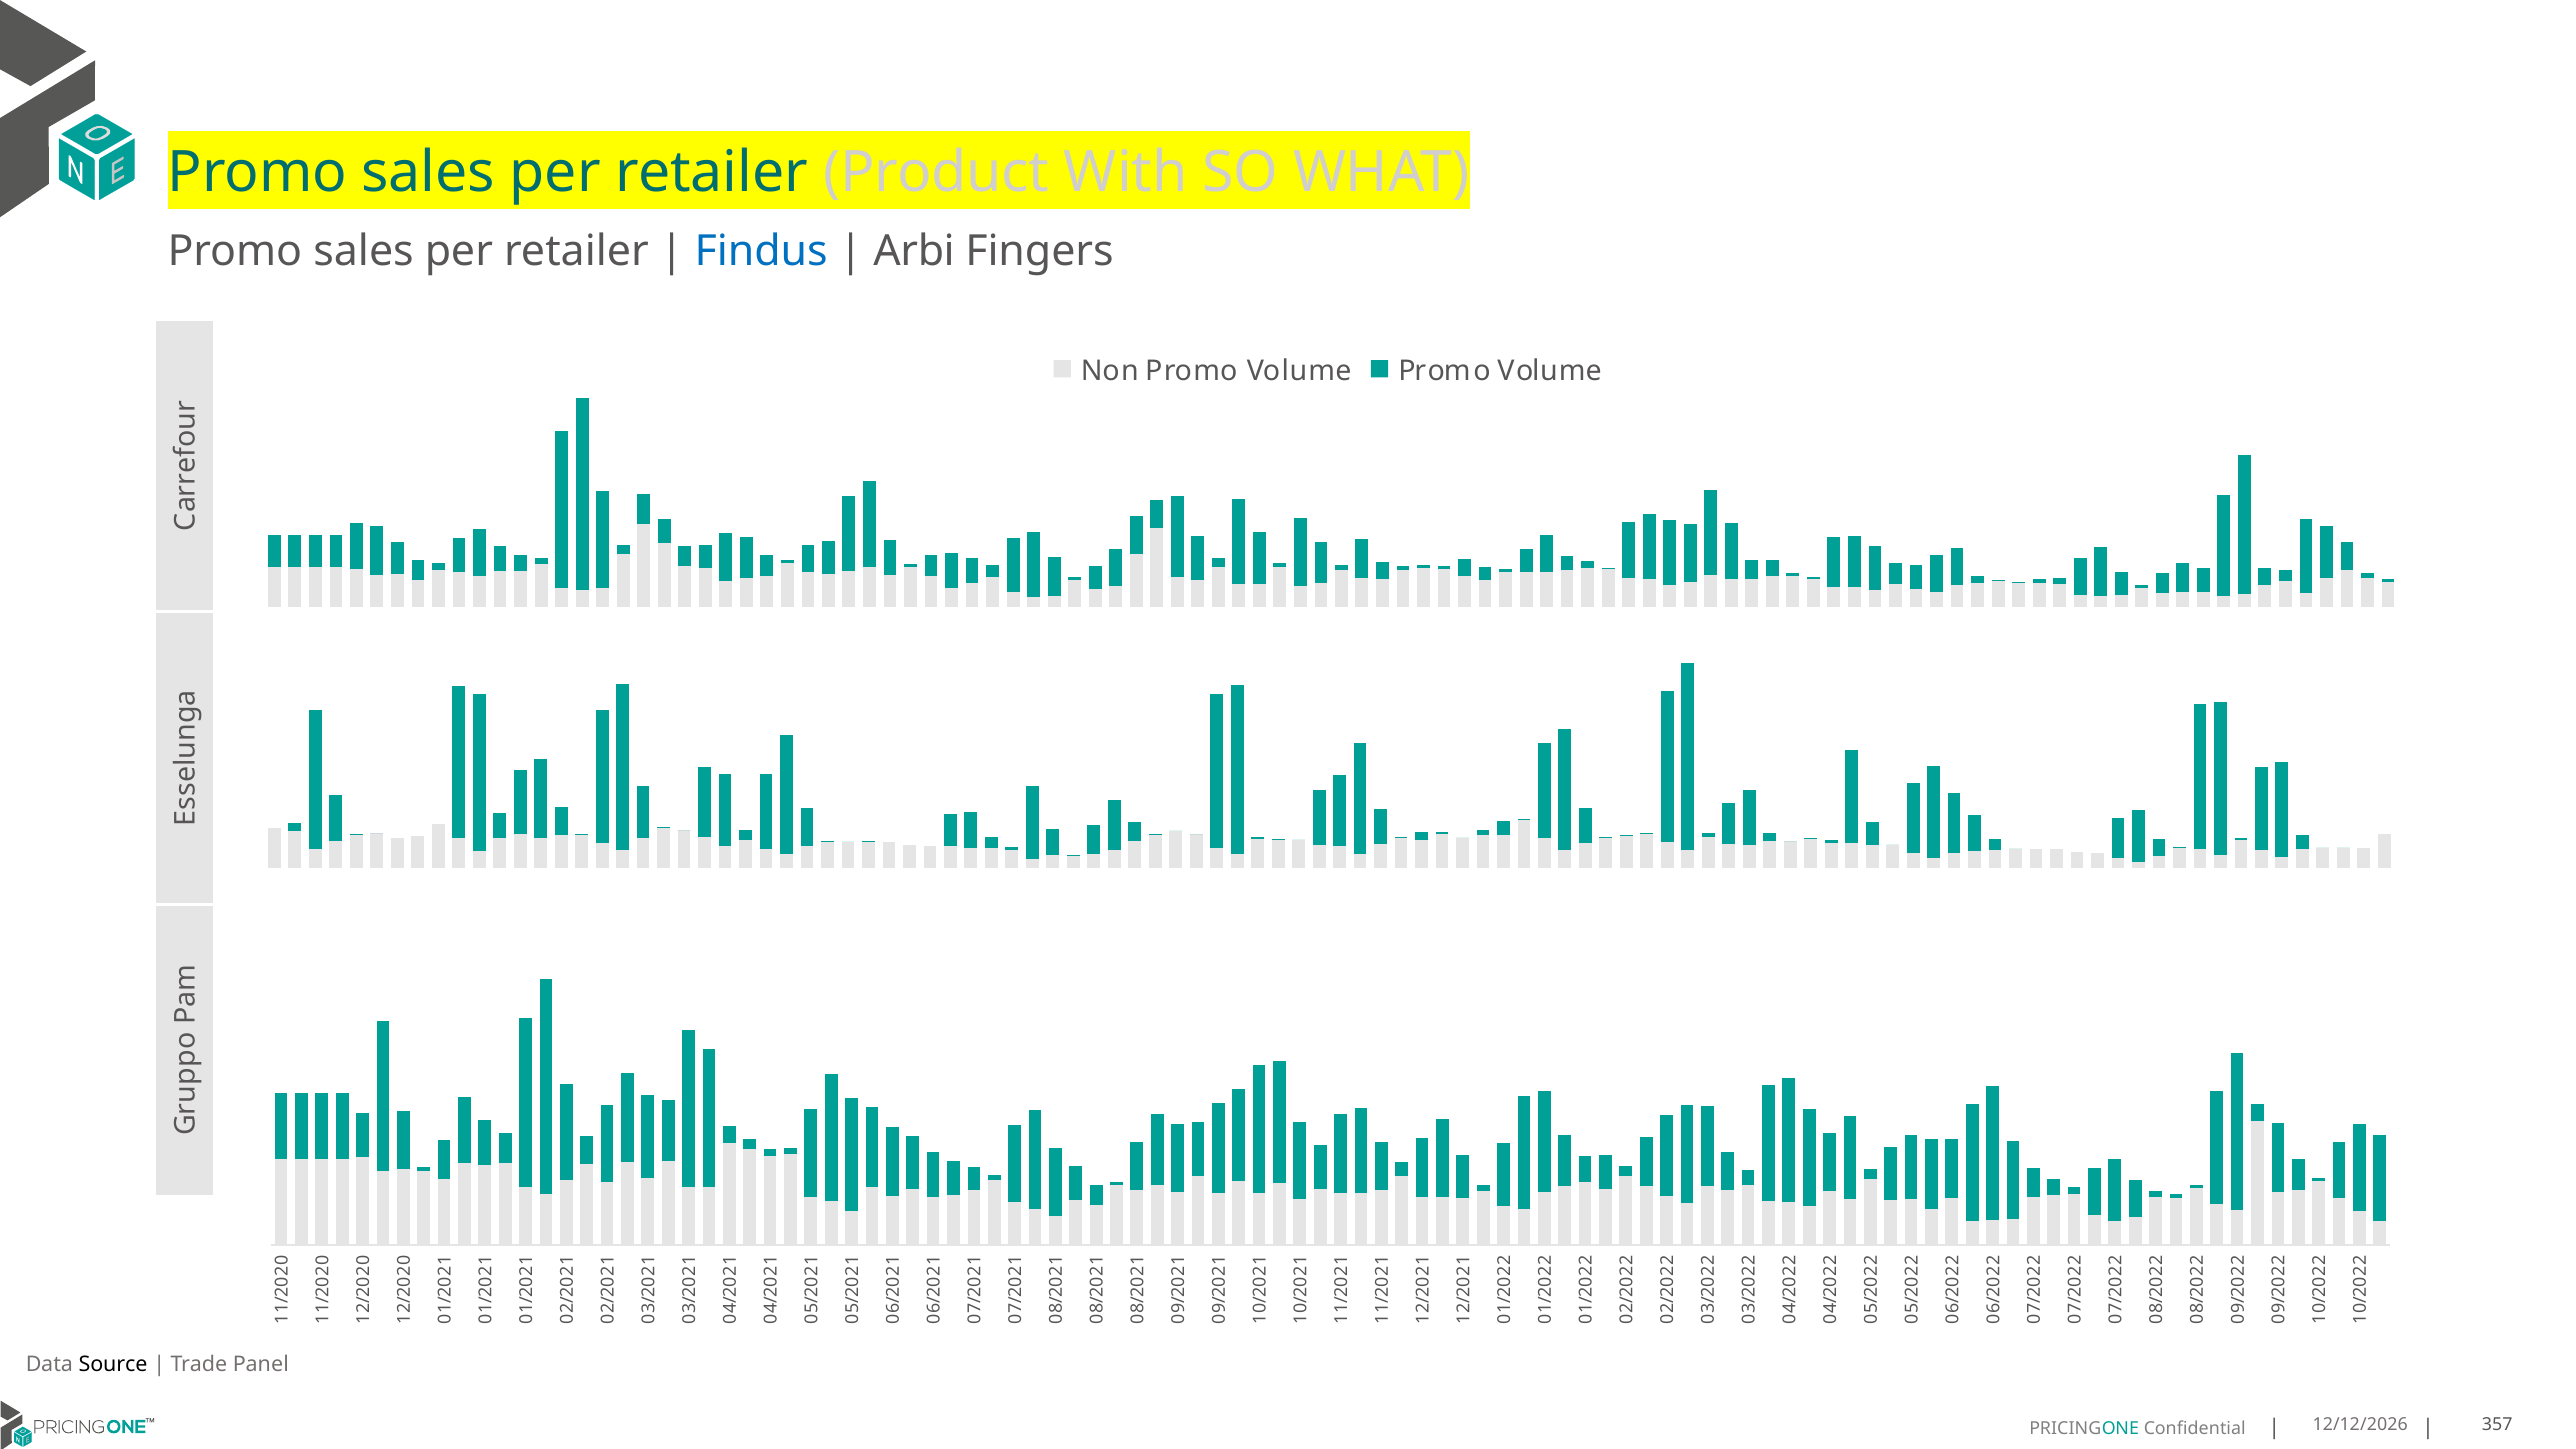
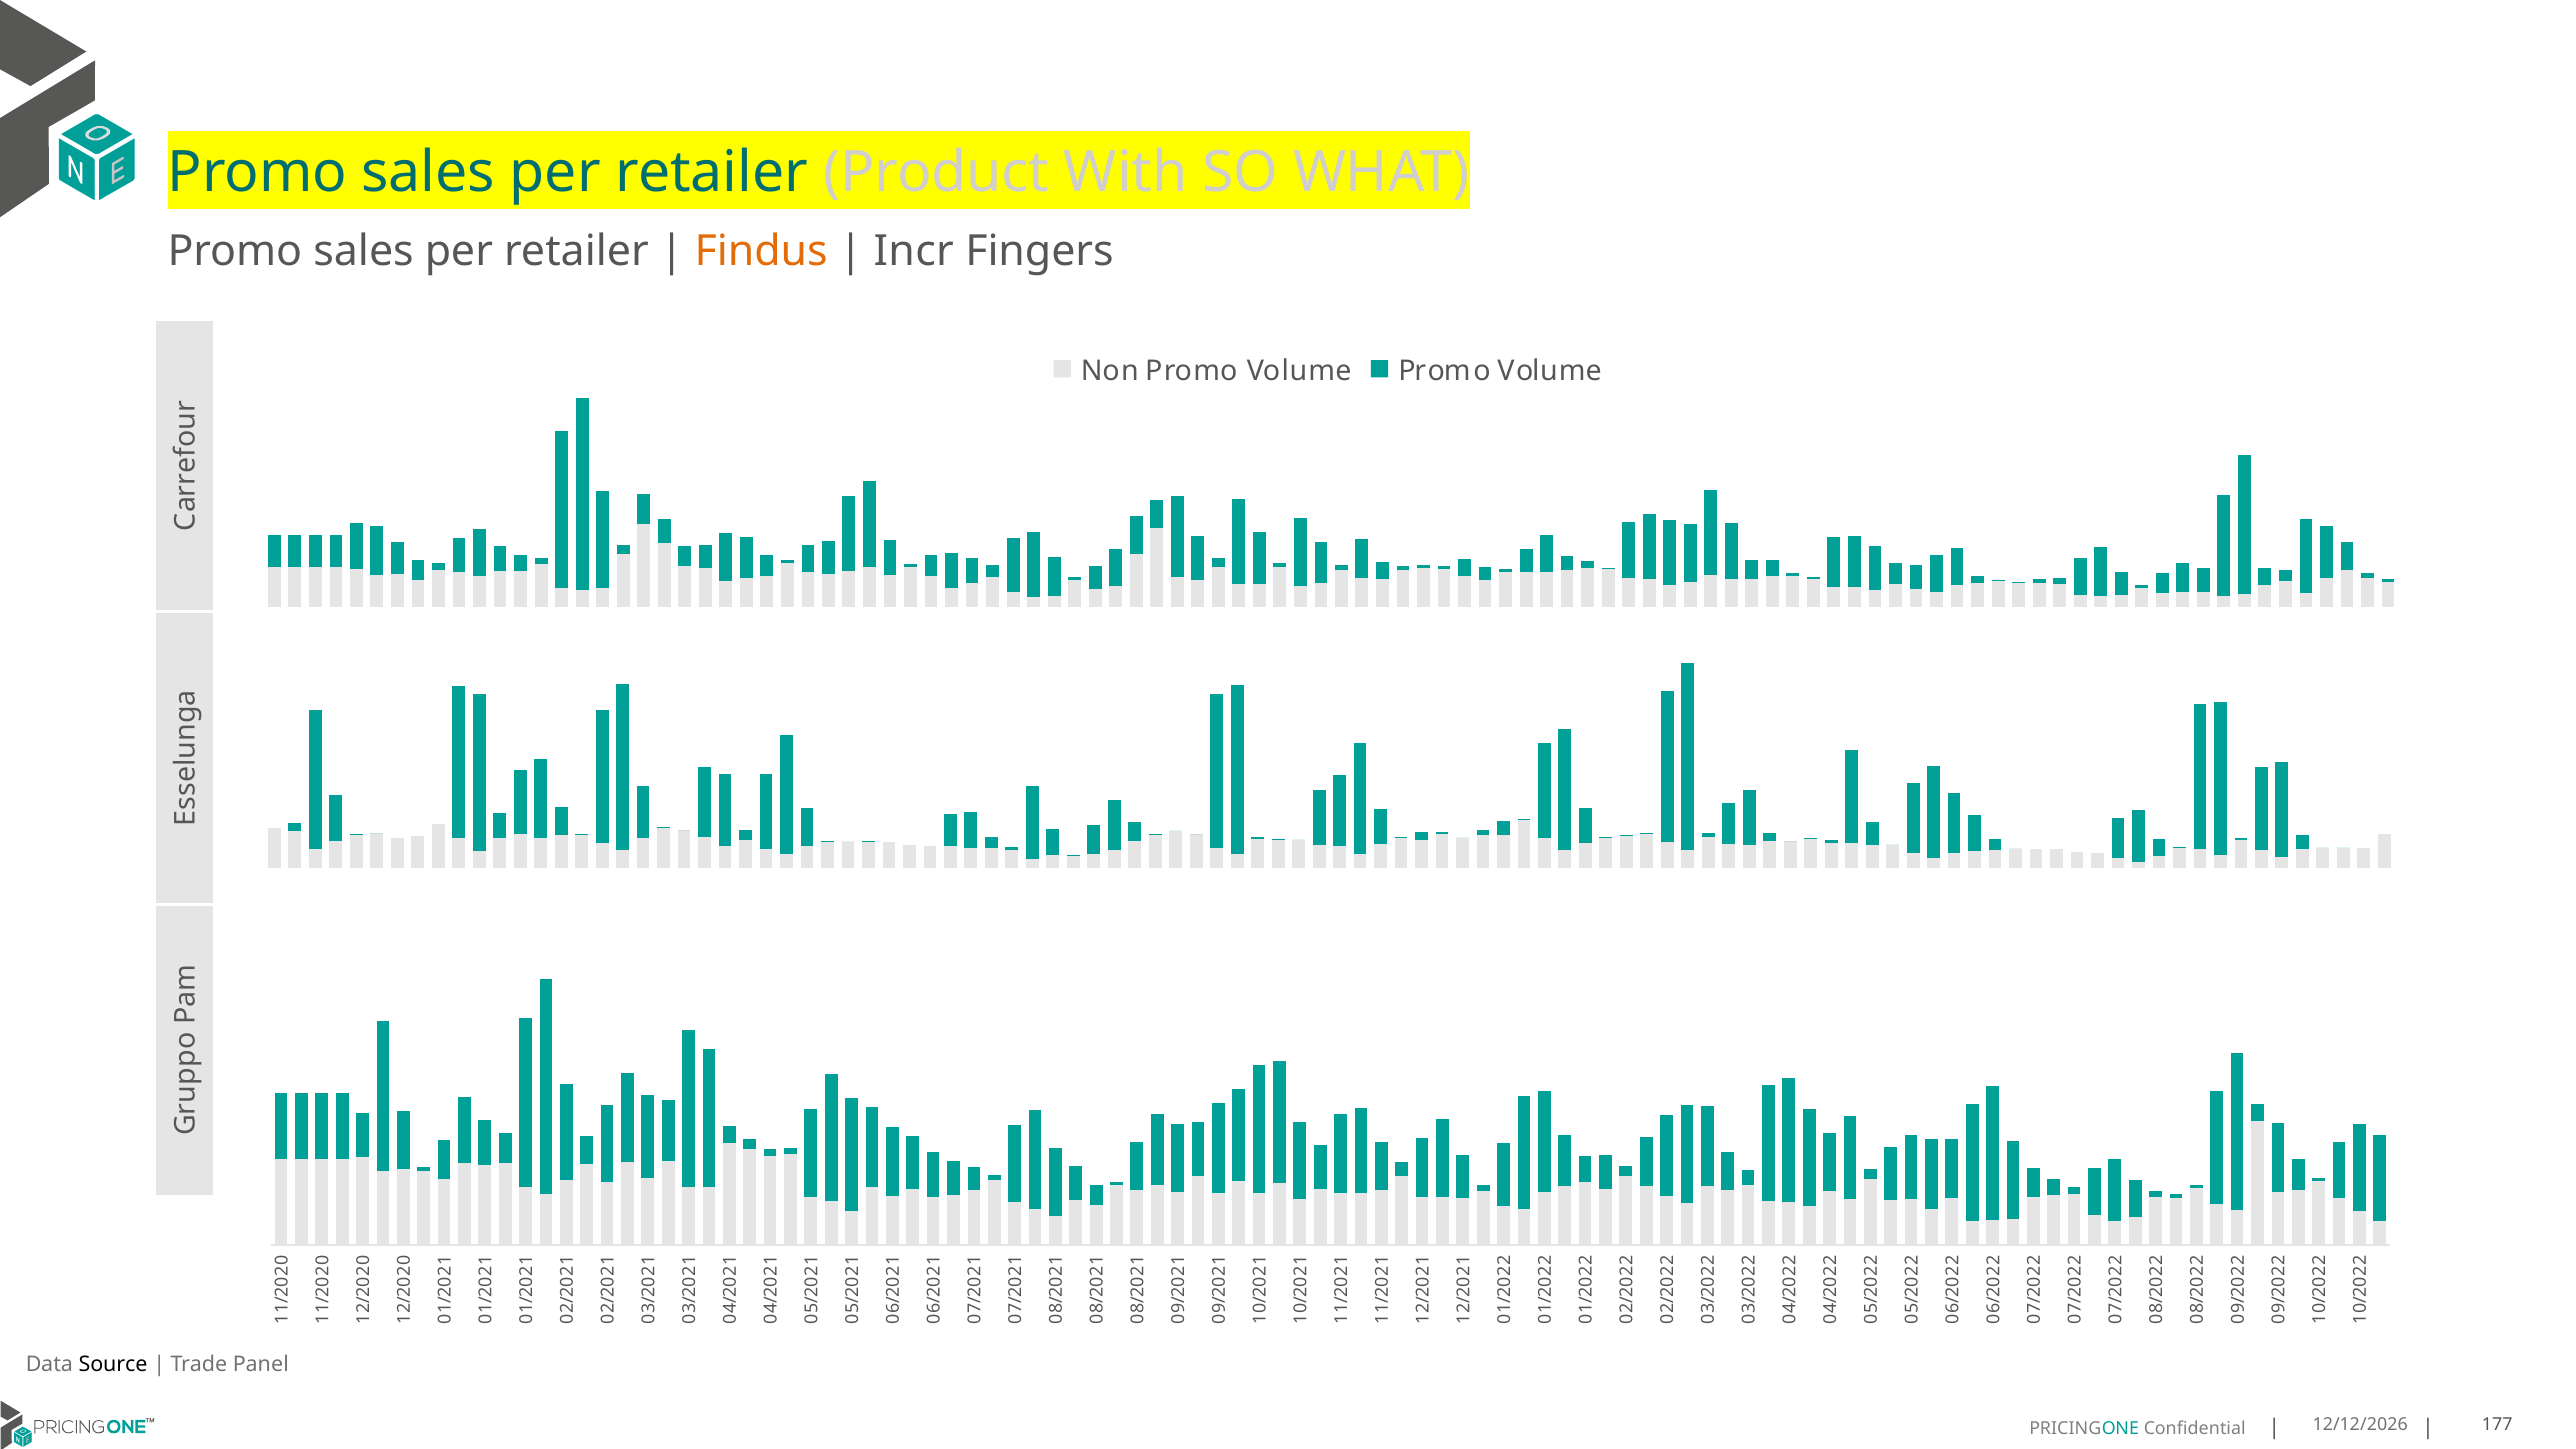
Findus colour: blue -> orange
Arbi: Arbi -> Incr
357: 357 -> 177
